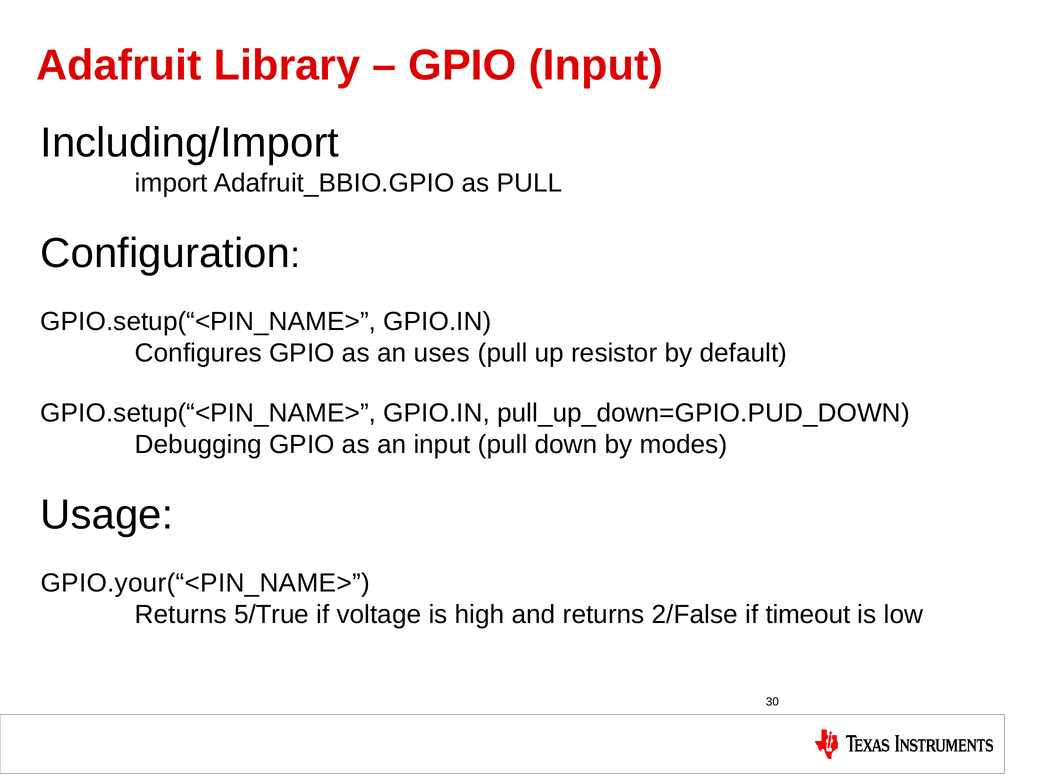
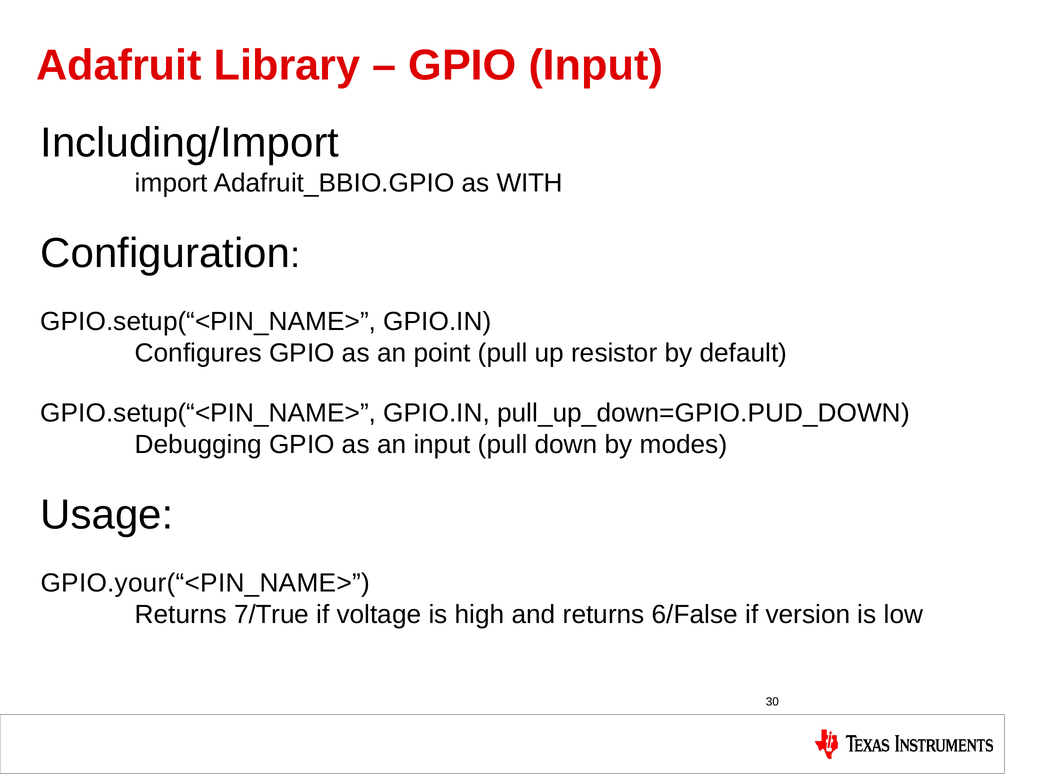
as PULL: PULL -> WITH
uses: uses -> point
5/True: 5/True -> 7/True
2/False: 2/False -> 6/False
timeout: timeout -> version
